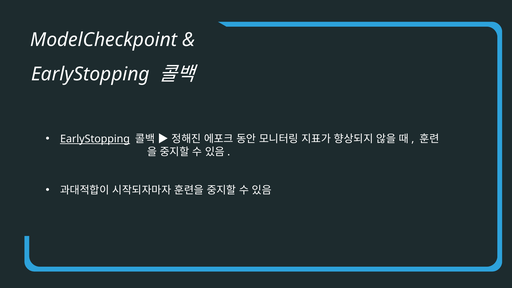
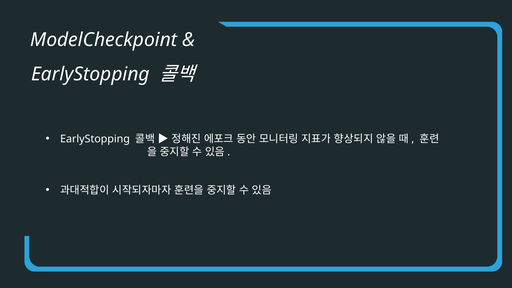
EarlyStopping at (95, 139) underline: present -> none
